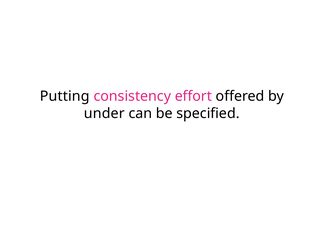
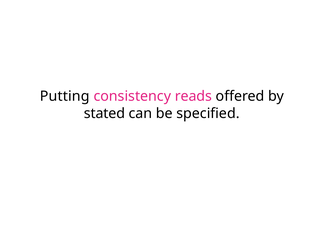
effort: effort -> reads
under: under -> stated
